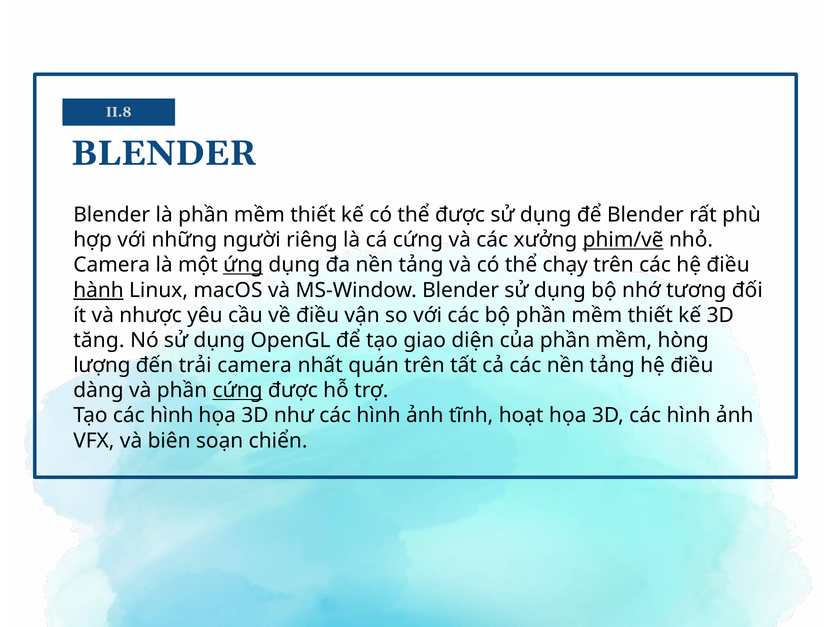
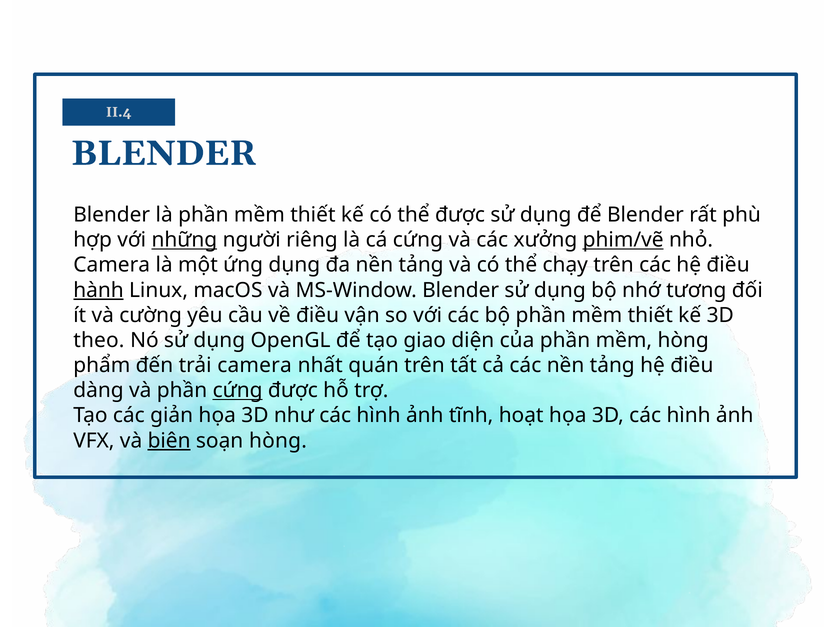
II.8: II.8 -> II.4
những underline: none -> present
ứng underline: present -> none
nhược: nhược -> cường
tăng: tăng -> theo
lượng: lượng -> phẩm
Tạo các hình: hình -> giản
biên underline: none -> present
soạn chiển: chiển -> hòng
